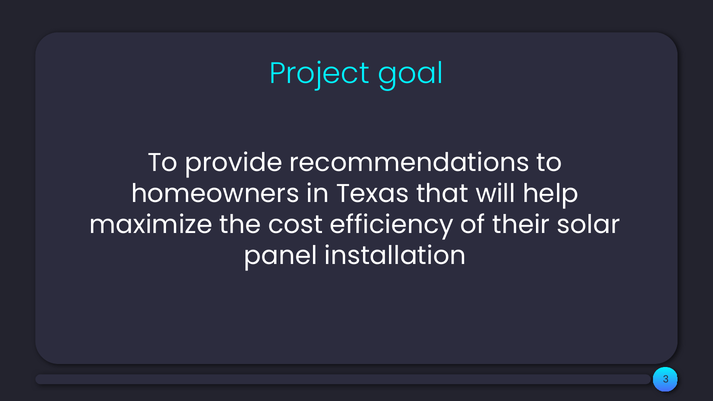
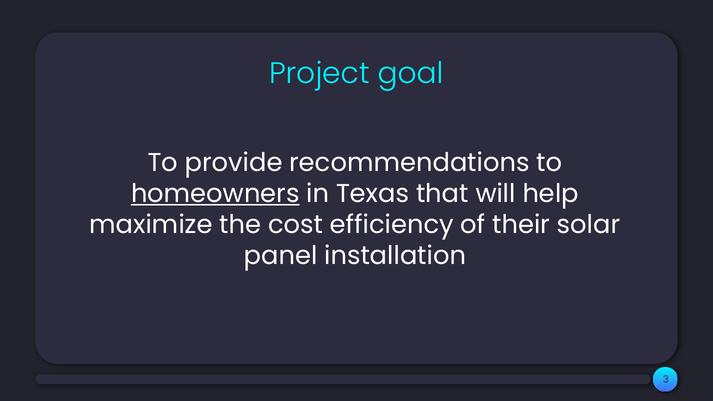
homeowners underline: none -> present
